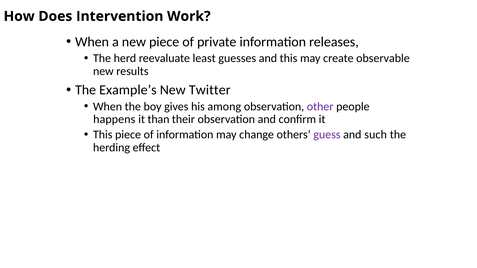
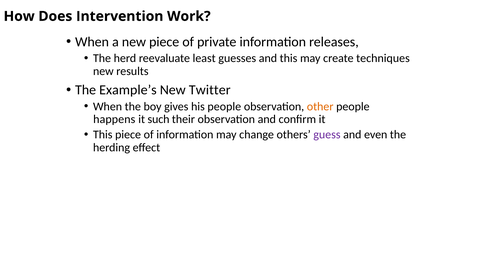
observable: observable -> techniques
his among: among -> people
other colour: purple -> orange
than: than -> such
such: such -> even
